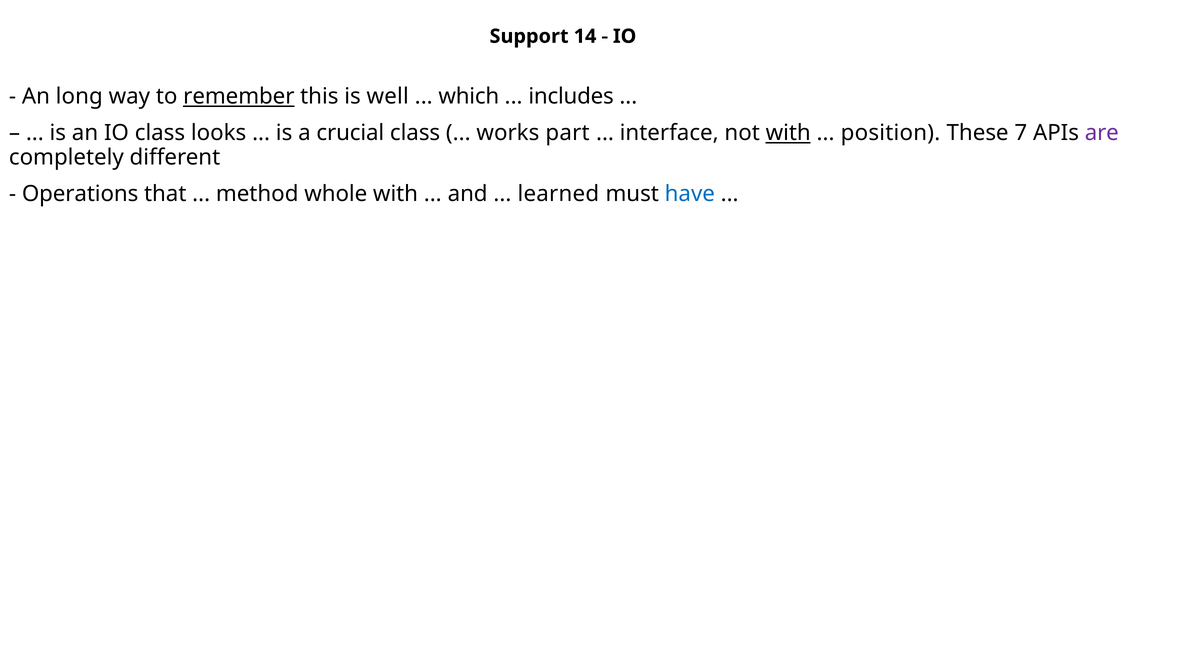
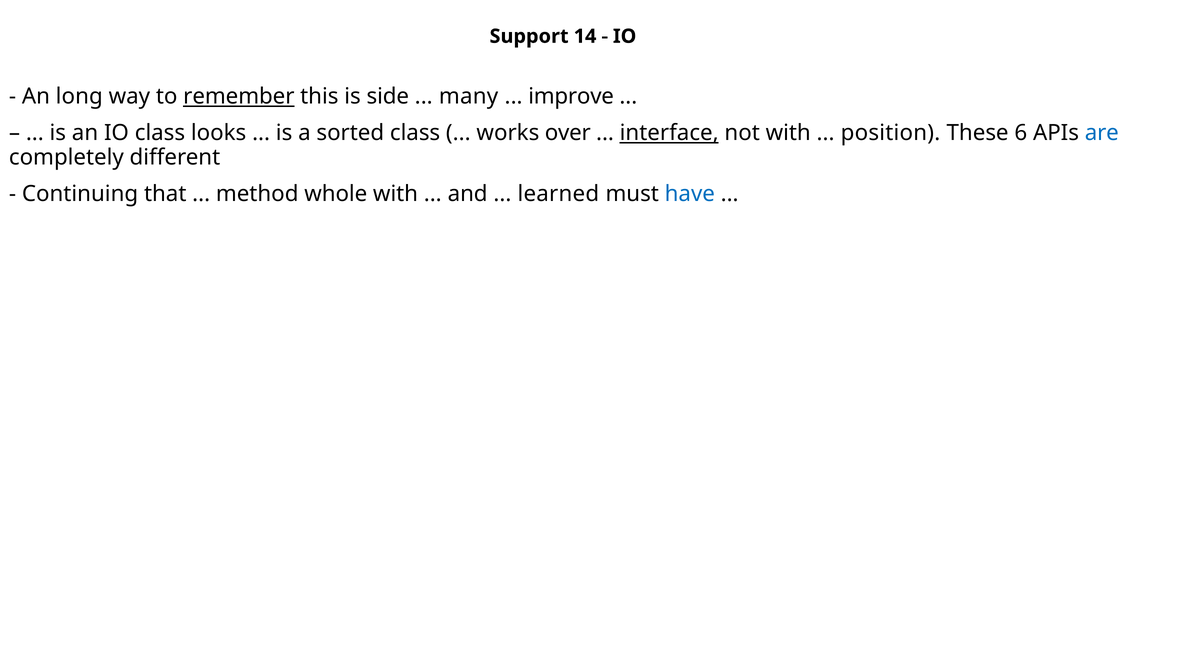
well: well -> side
which: which -> many
includes: includes -> improve
crucial: crucial -> sorted
part: part -> over
interface underline: none -> present
with at (788, 133) underline: present -> none
7: 7 -> 6
are colour: purple -> blue
Operations: Operations -> Continuing
